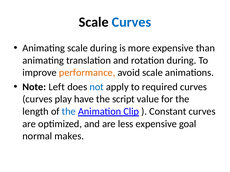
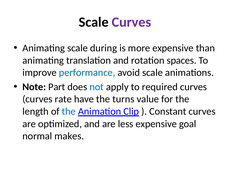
Curves at (131, 22) colour: blue -> purple
rotation during: during -> spaces
performance colour: orange -> blue
Left: Left -> Part
play: play -> rate
script: script -> turns
